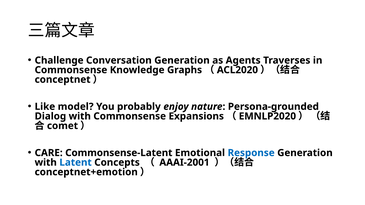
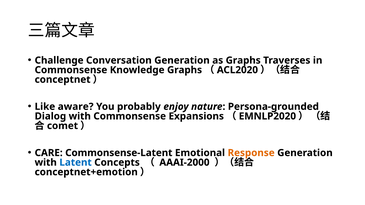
as Agents: Agents -> Graphs
model: model -> aware
Response colour: blue -> orange
AAAI-2001: AAAI-2001 -> AAAI-2000
